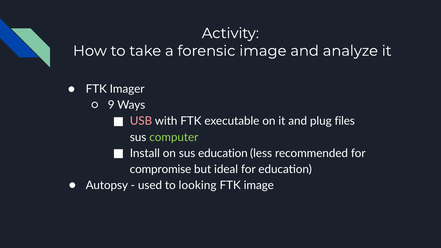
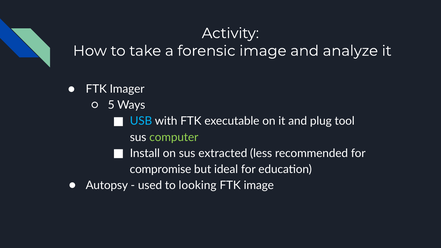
9: 9 -> 5
USB colour: pink -> light blue
files: files -> tool
sus education: education -> extracted
